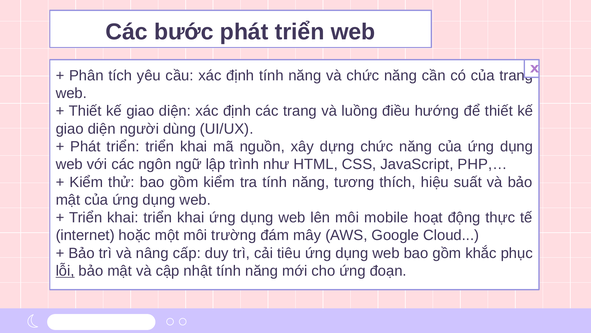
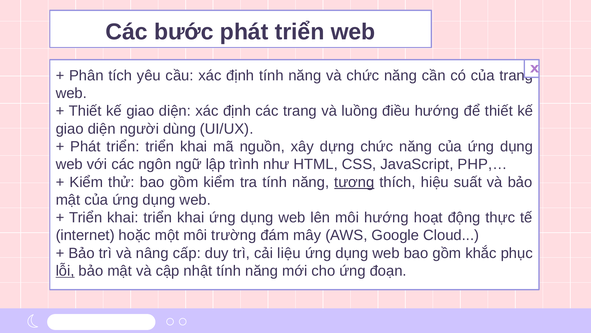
tương underline: none -> present
môi mobile: mobile -> hướng
tiêu: tiêu -> liệu
